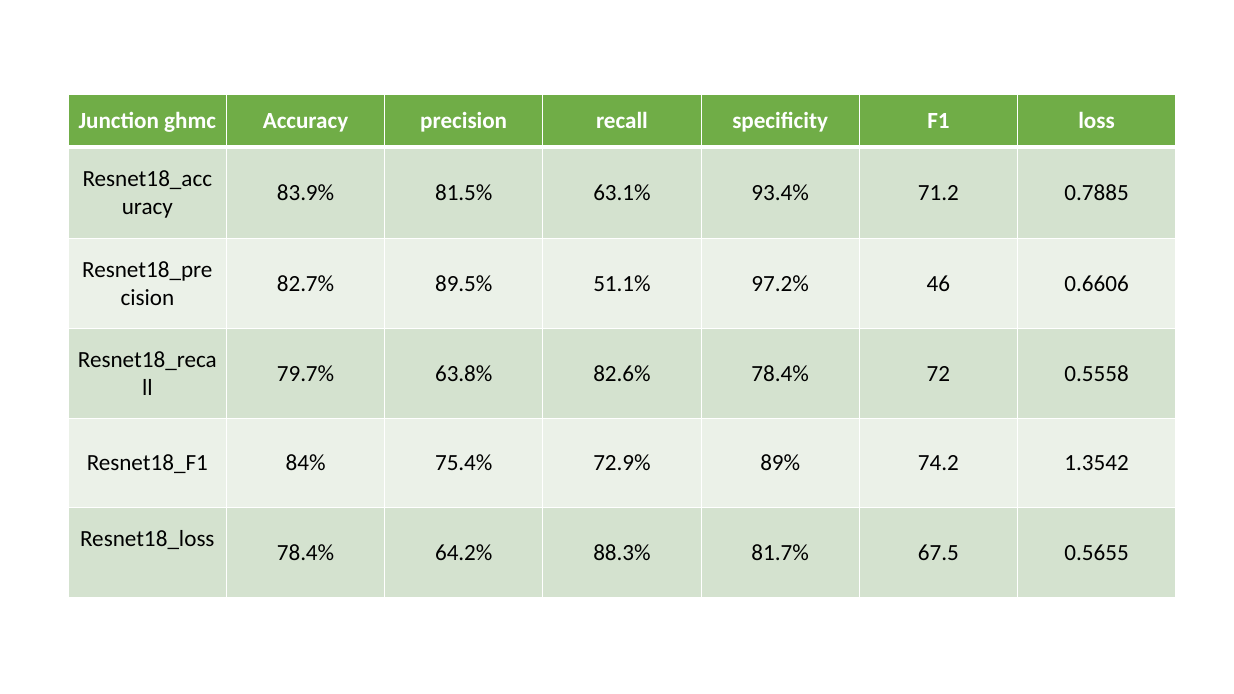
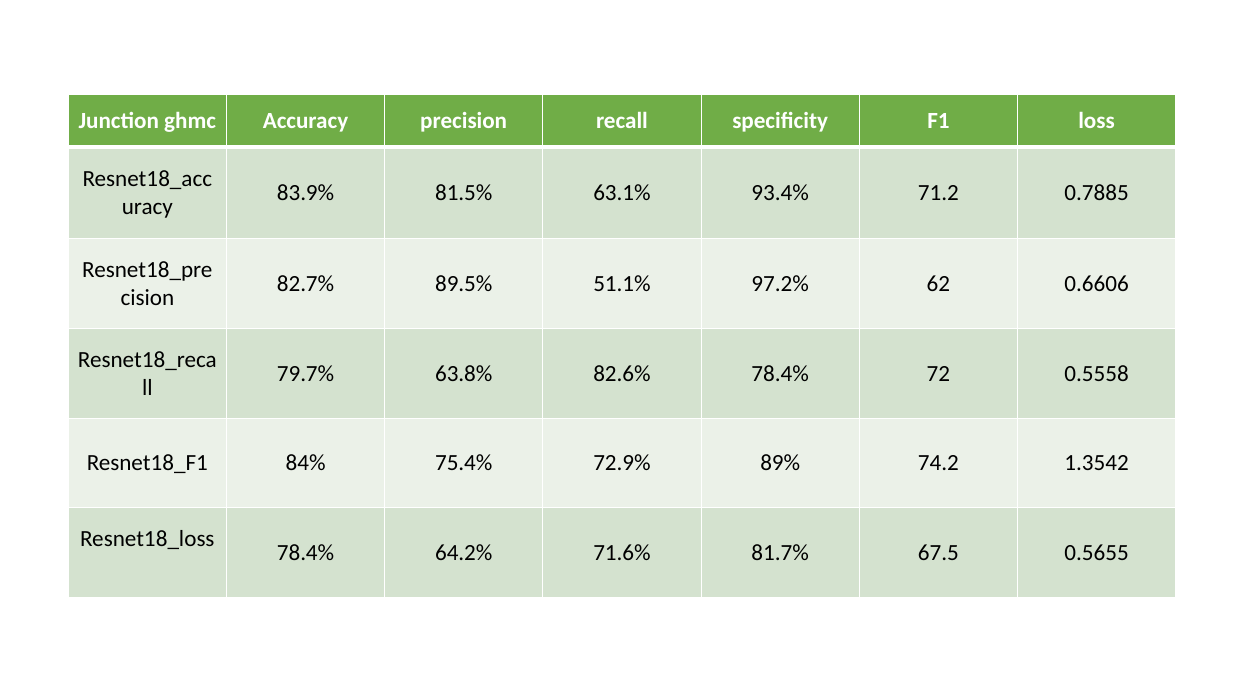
46: 46 -> 62
88.3%: 88.3% -> 71.6%
